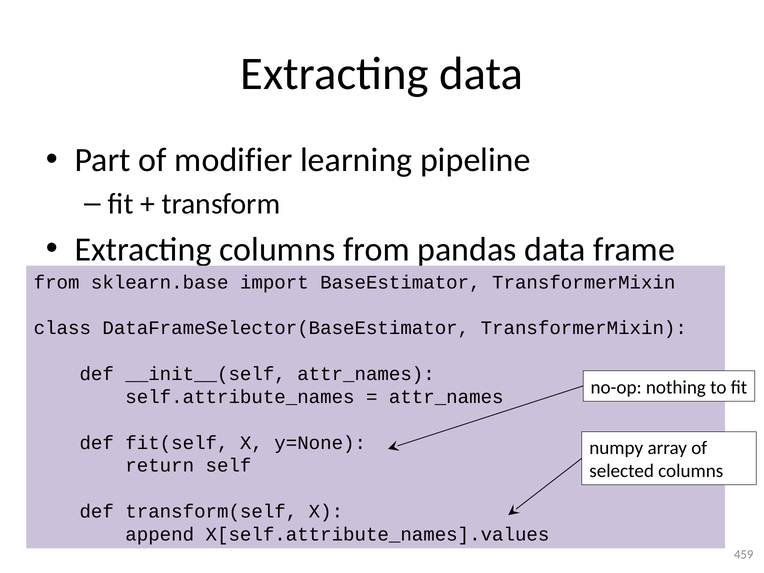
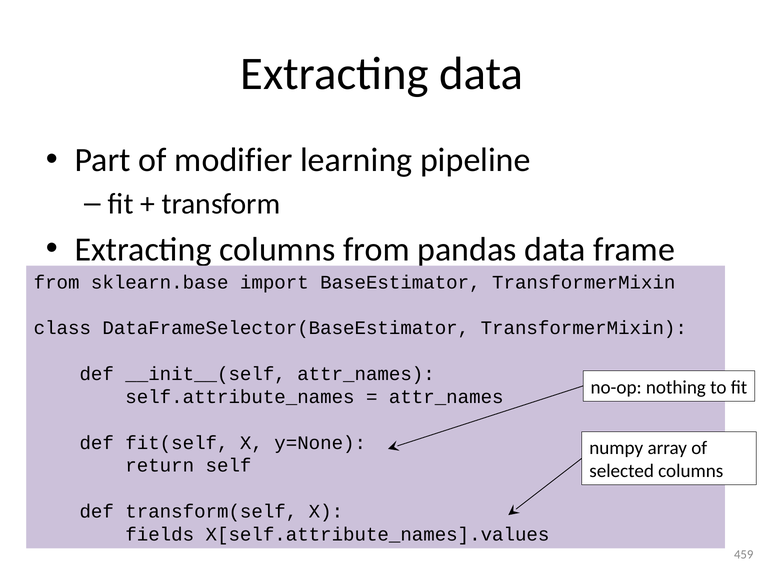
append: append -> fields
